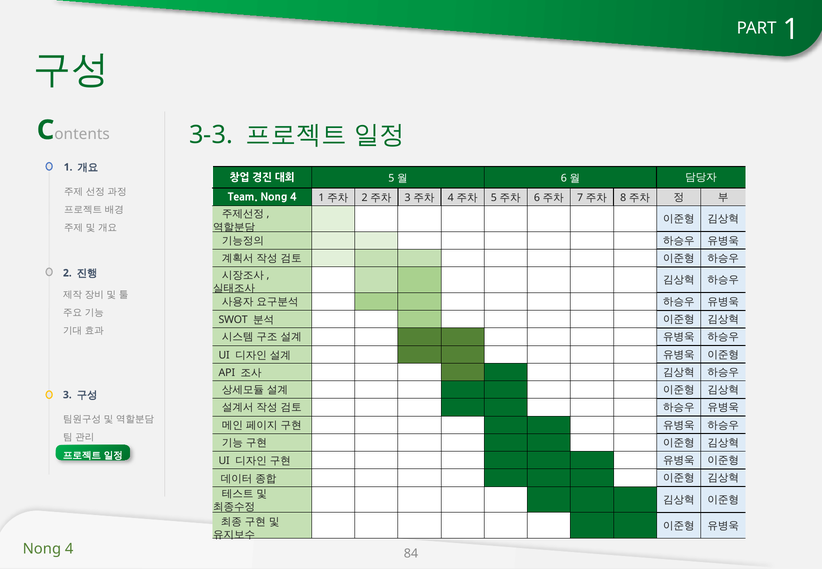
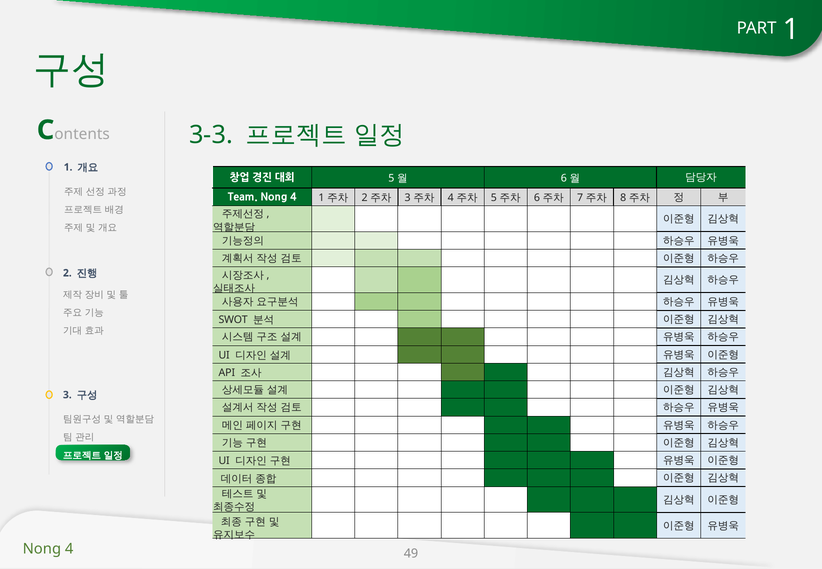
84: 84 -> 49
